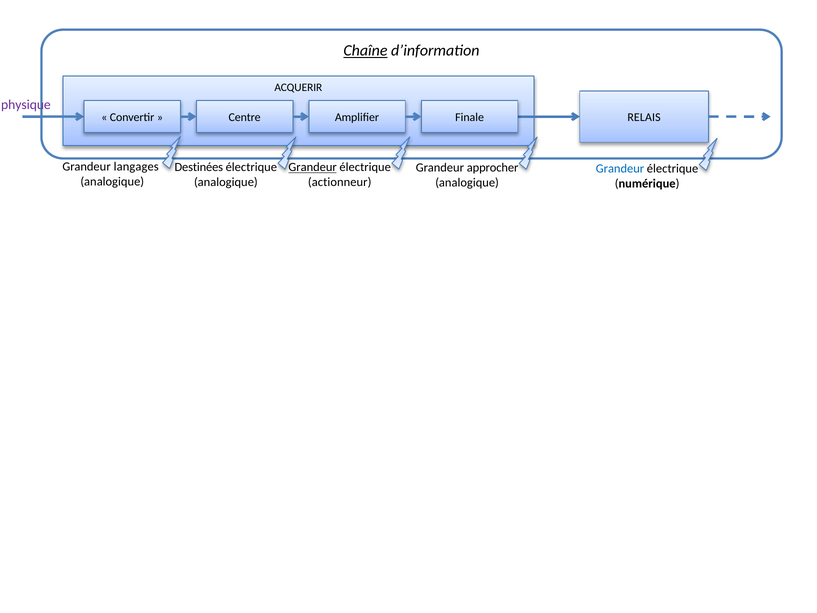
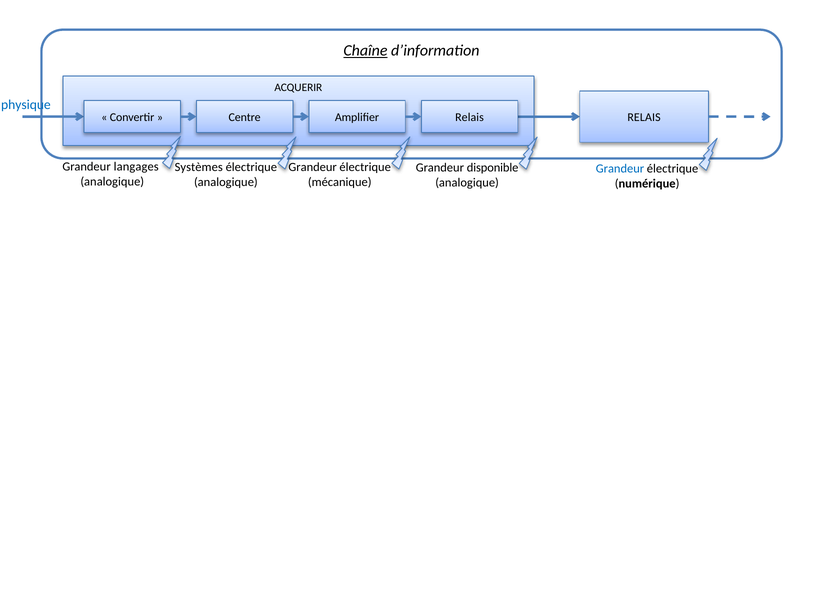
physique colour: purple -> blue
Amplifier Finale: Finale -> Relais
Destinées: Destinées -> Systèmes
Grandeur at (313, 167) underline: present -> none
approcher: approcher -> disponible
actionneur: actionneur -> mécanique
